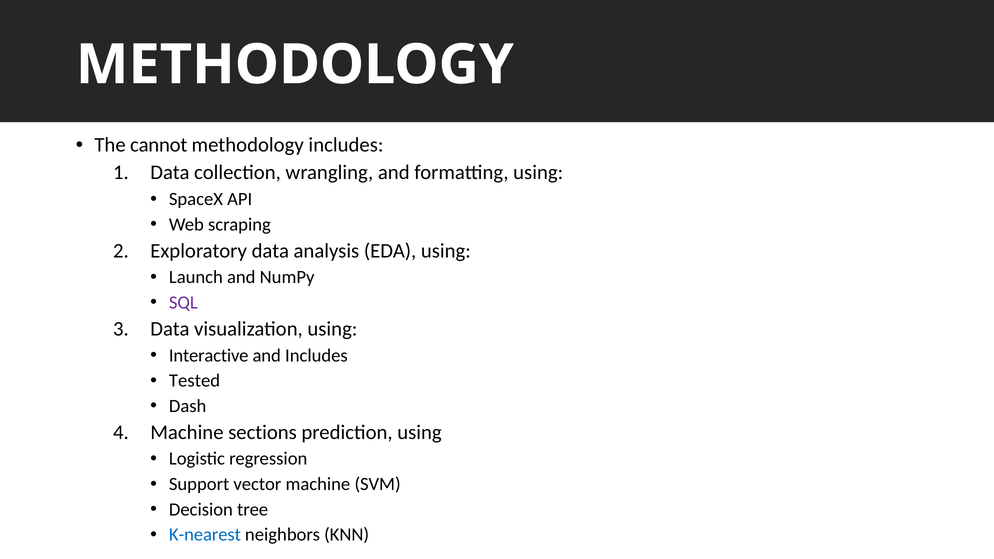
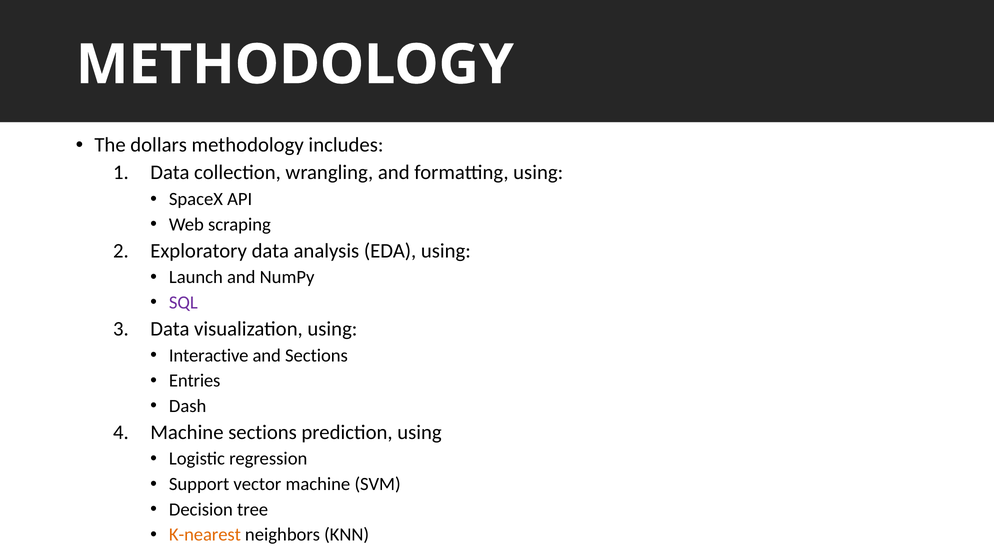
cannot: cannot -> dollars
and Includes: Includes -> Sections
Tested: Tested -> Entries
K-nearest colour: blue -> orange
